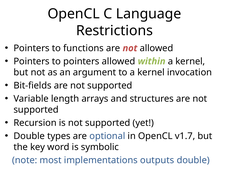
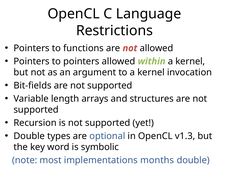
v1.7: v1.7 -> v1.3
outputs: outputs -> months
